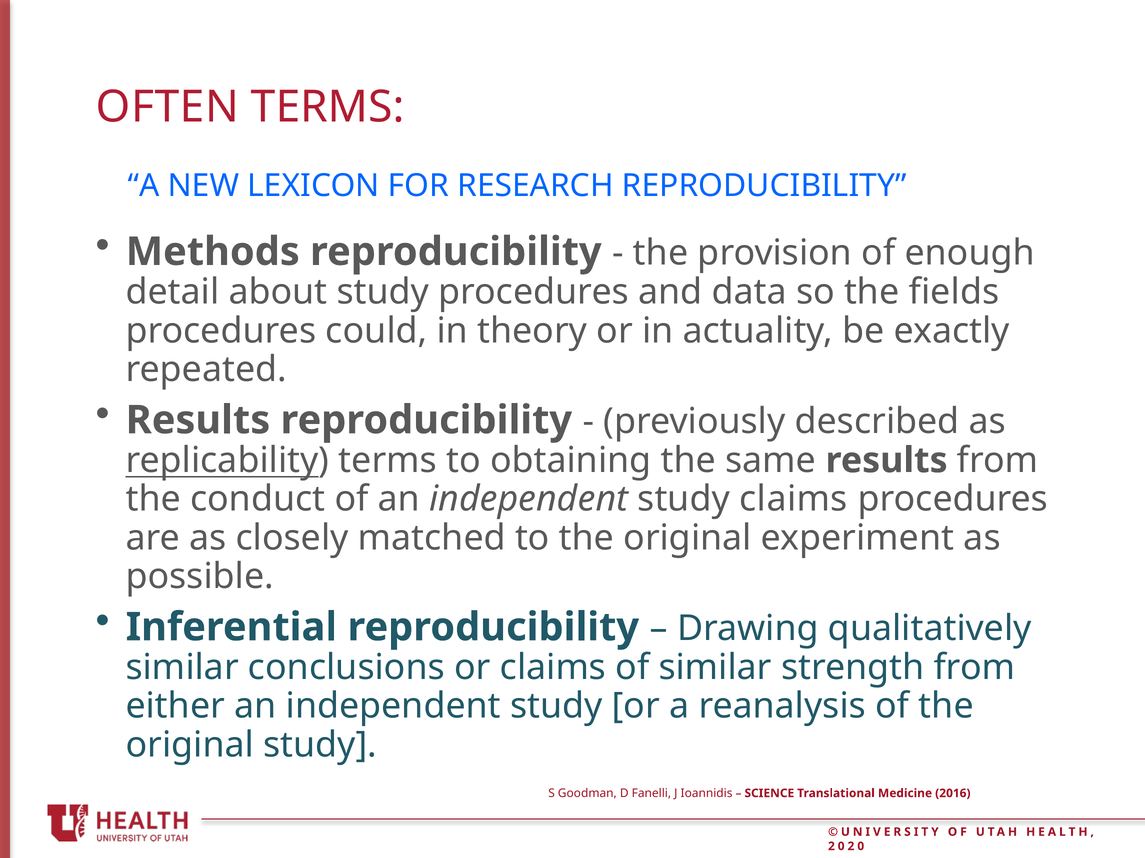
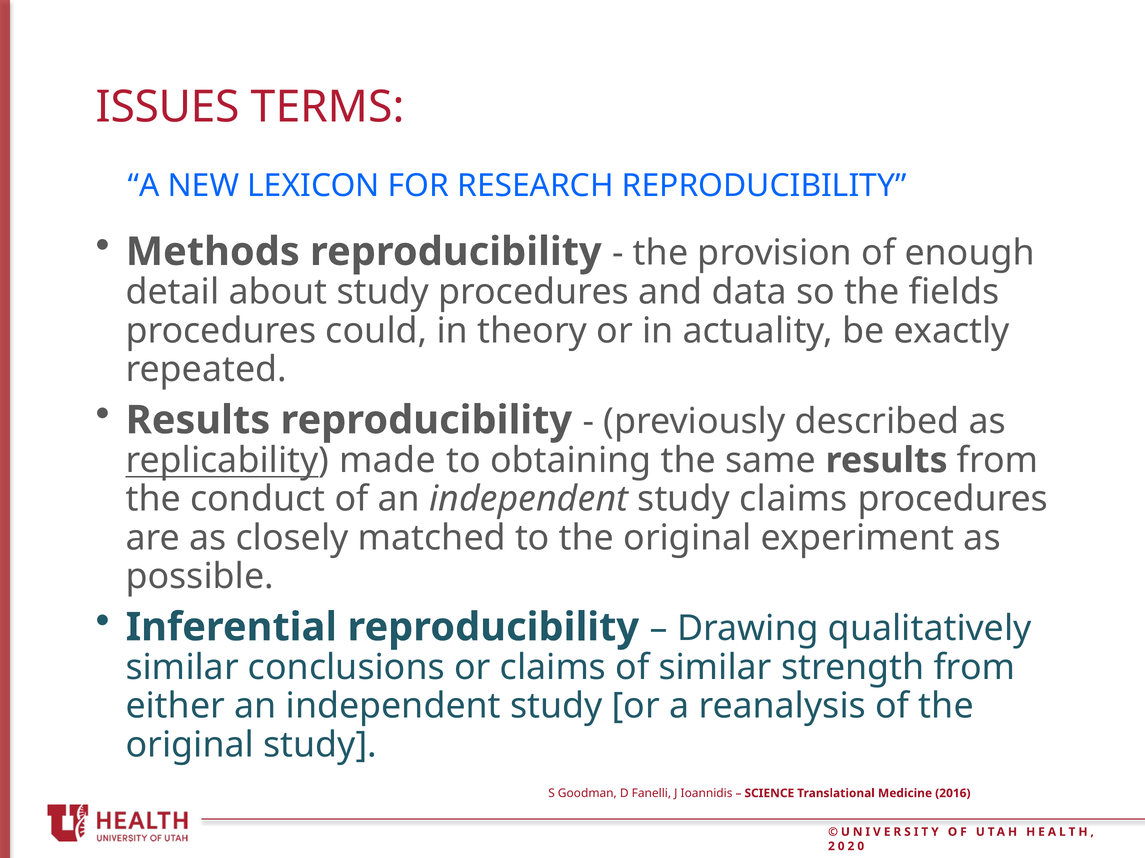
OFTEN: OFTEN -> ISSUES
replicability terms: terms -> made
